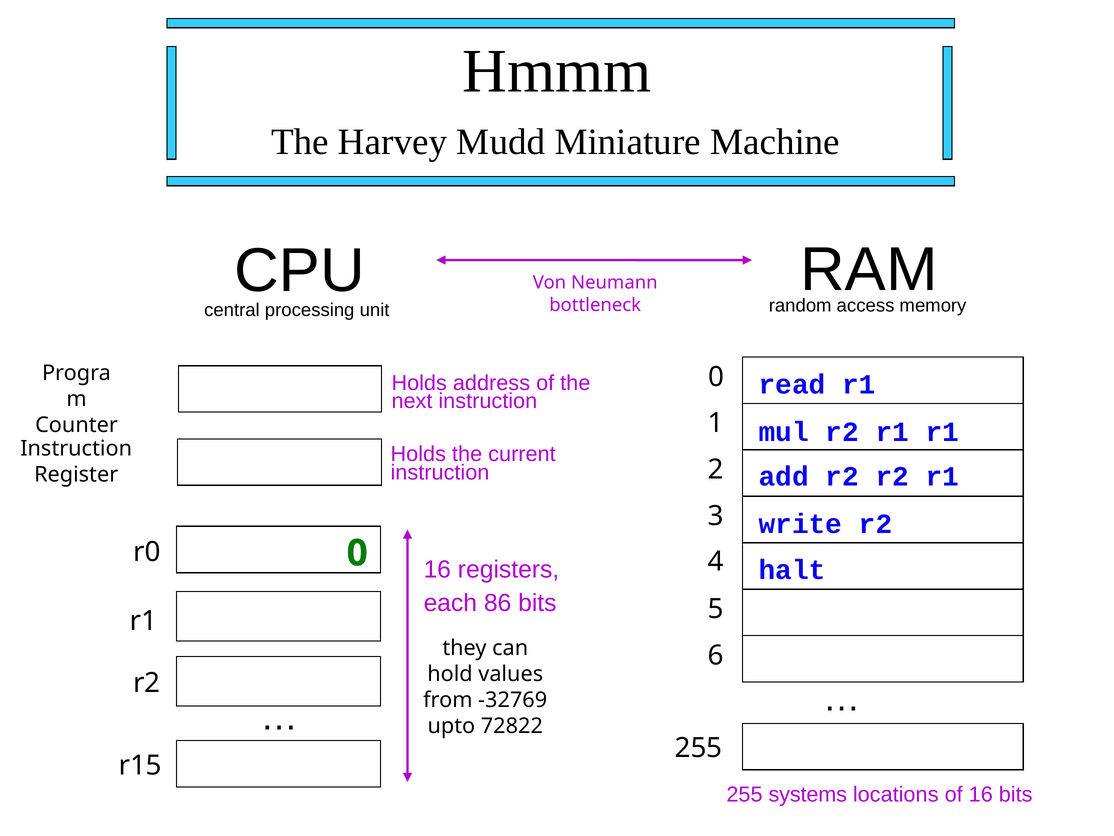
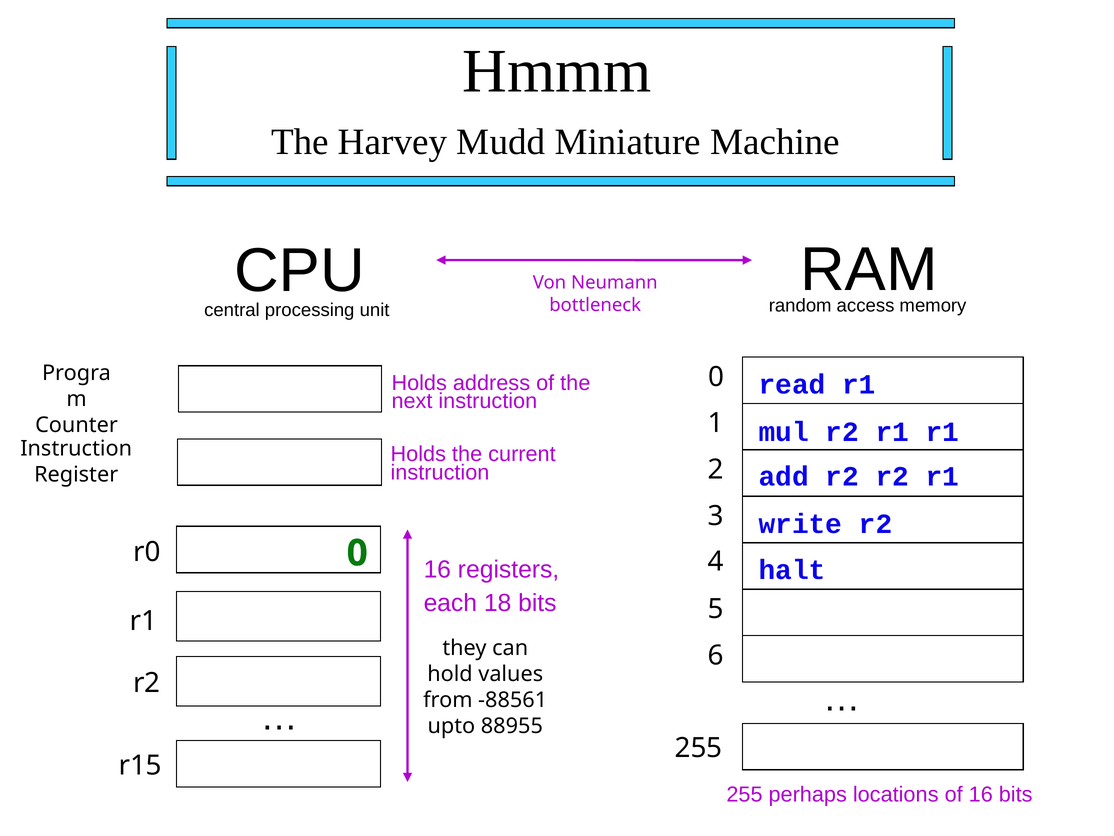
86: 86 -> 18
-32769: -32769 -> -88561
72822: 72822 -> 88955
systems: systems -> perhaps
